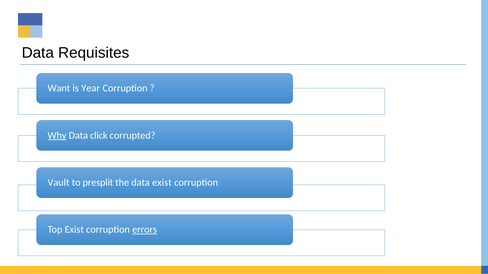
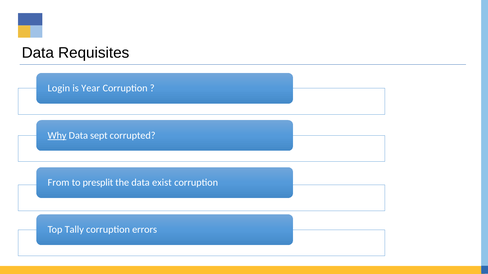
Want: Want -> Login
click: click -> sept
Vault: Vault -> From
Top Exist: Exist -> Tally
errors underline: present -> none
